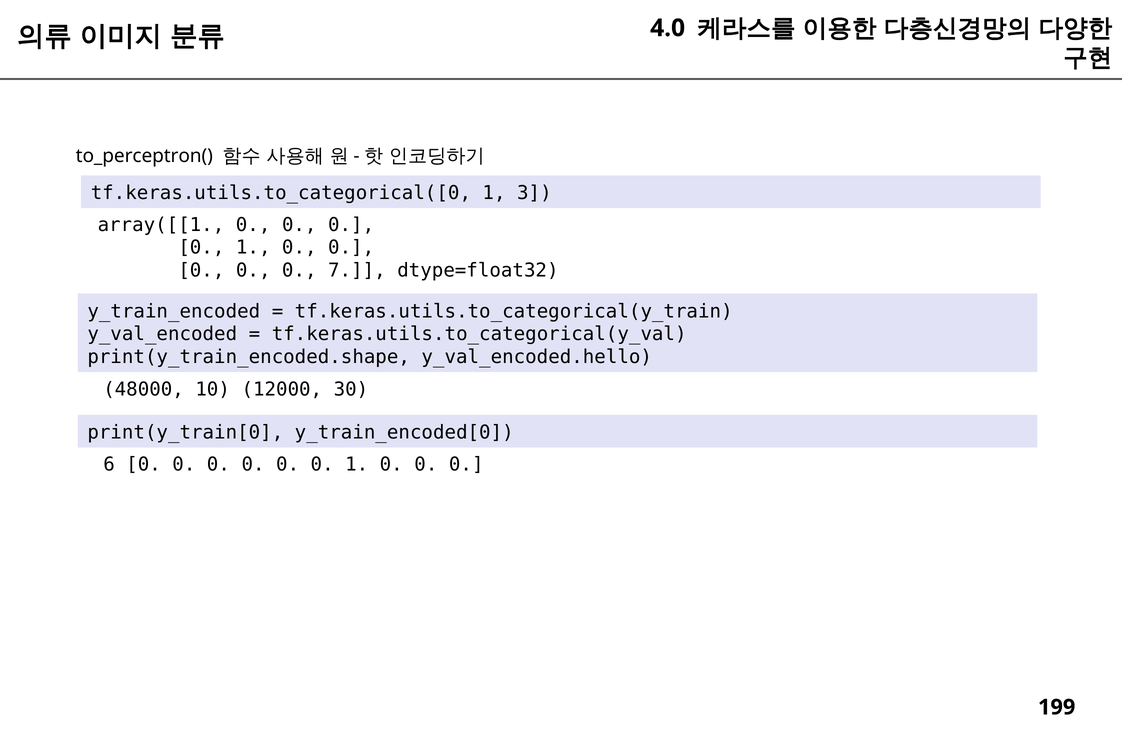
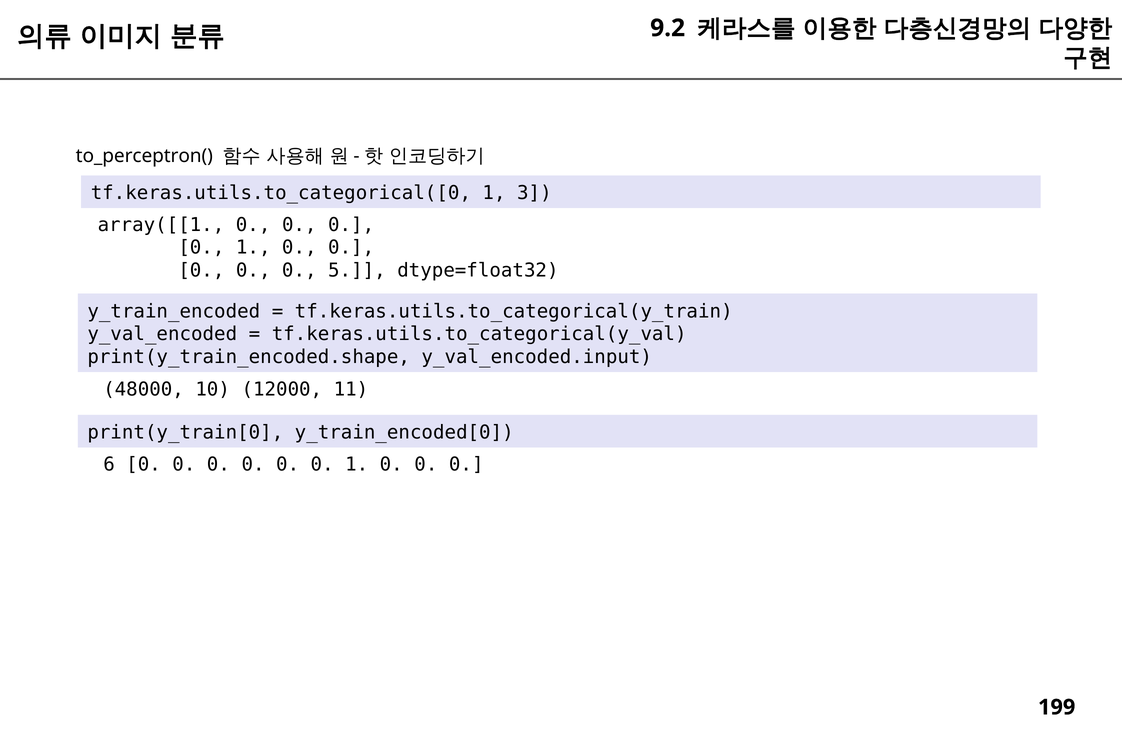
4.0: 4.0 -> 9.2
7: 7 -> 5
y_val_encoded.hello: y_val_encoded.hello -> y_val_encoded.input
30: 30 -> 11
